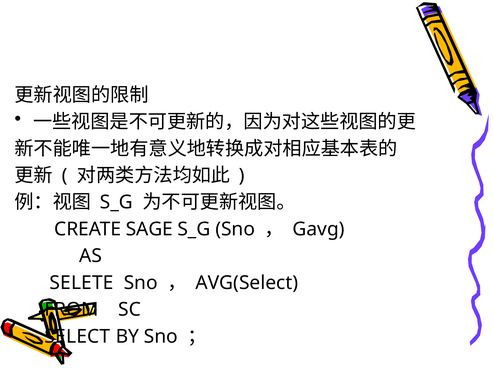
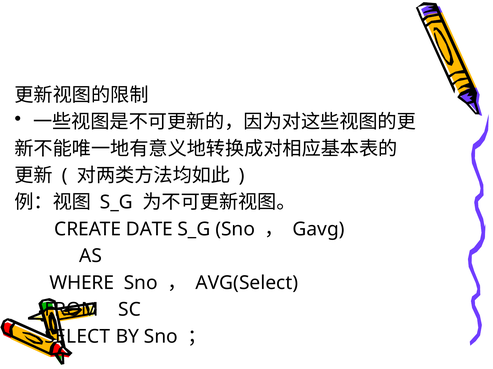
SAGE: SAGE -> DATE
SELETE: SELETE -> WHERE
